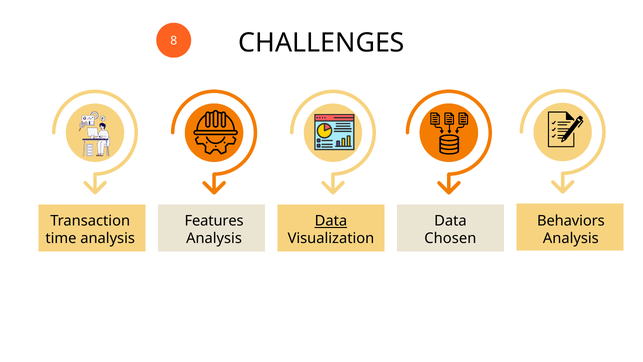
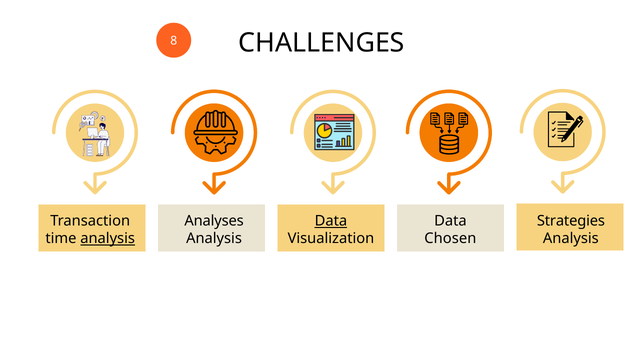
Features: Features -> Analyses
Behaviors: Behaviors -> Strategies
analysis at (108, 238) underline: none -> present
